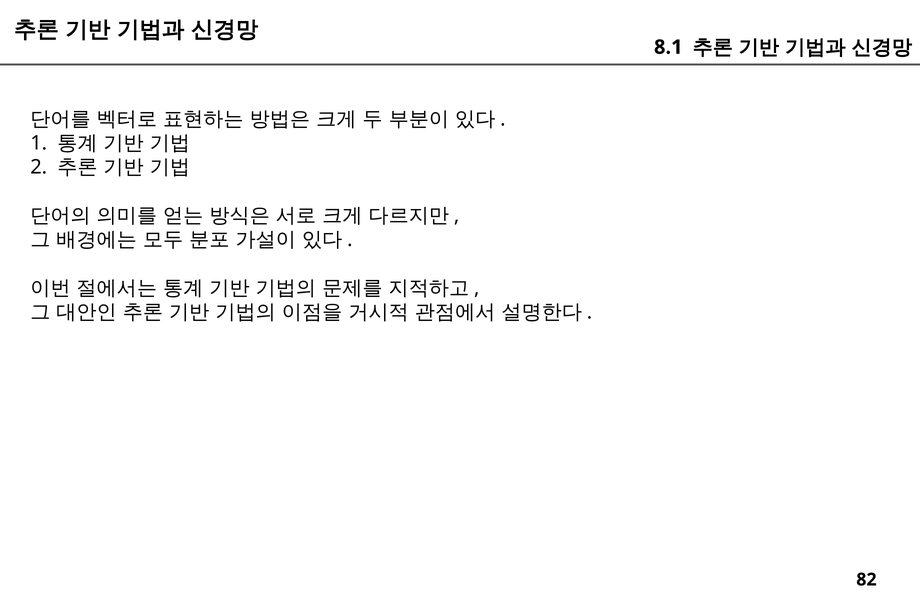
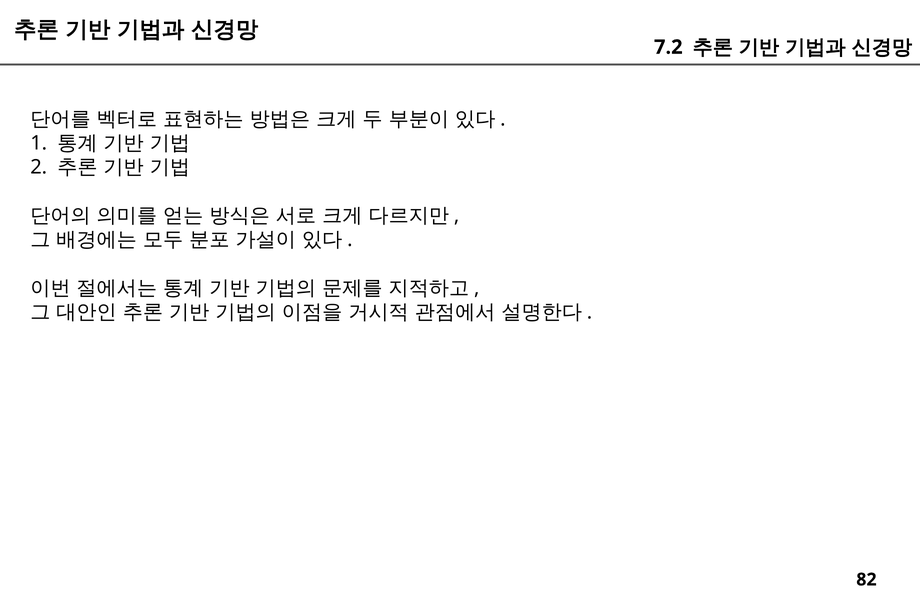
8.1: 8.1 -> 7.2
